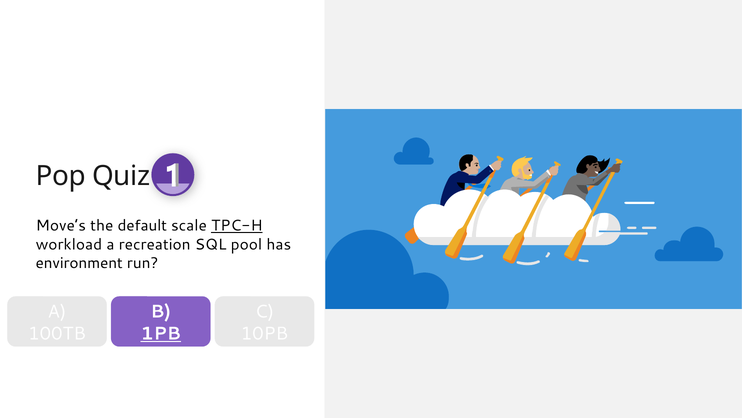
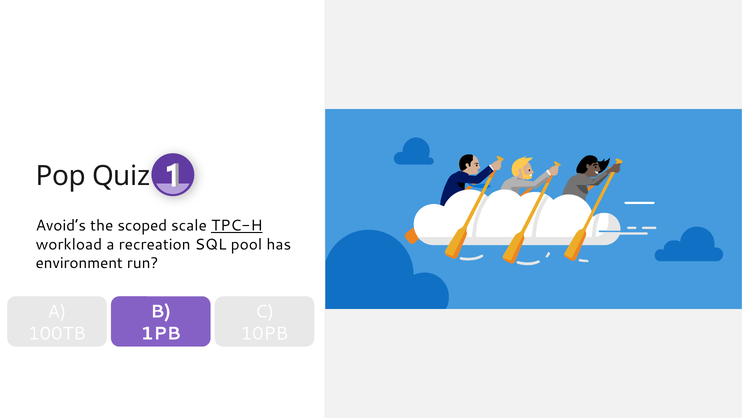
Move’s: Move’s -> Avoid’s
default: default -> scoped
1PB underline: present -> none
